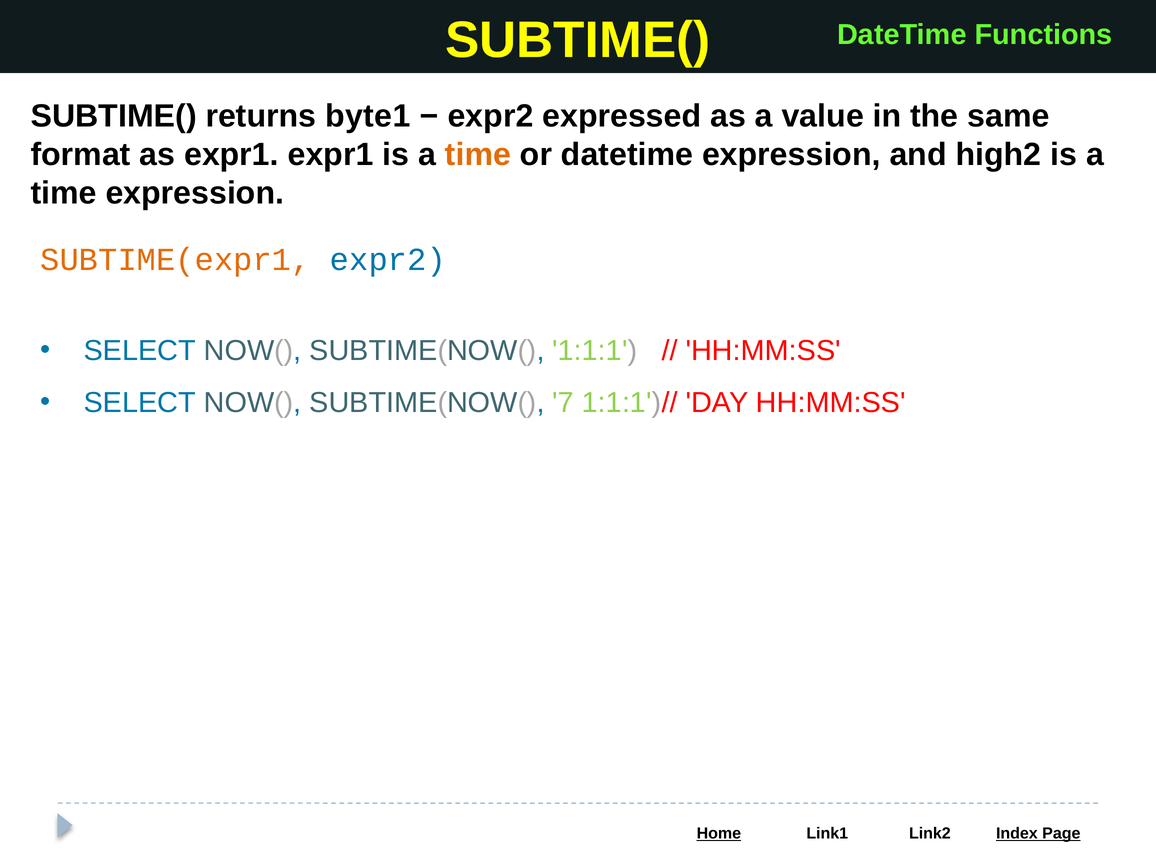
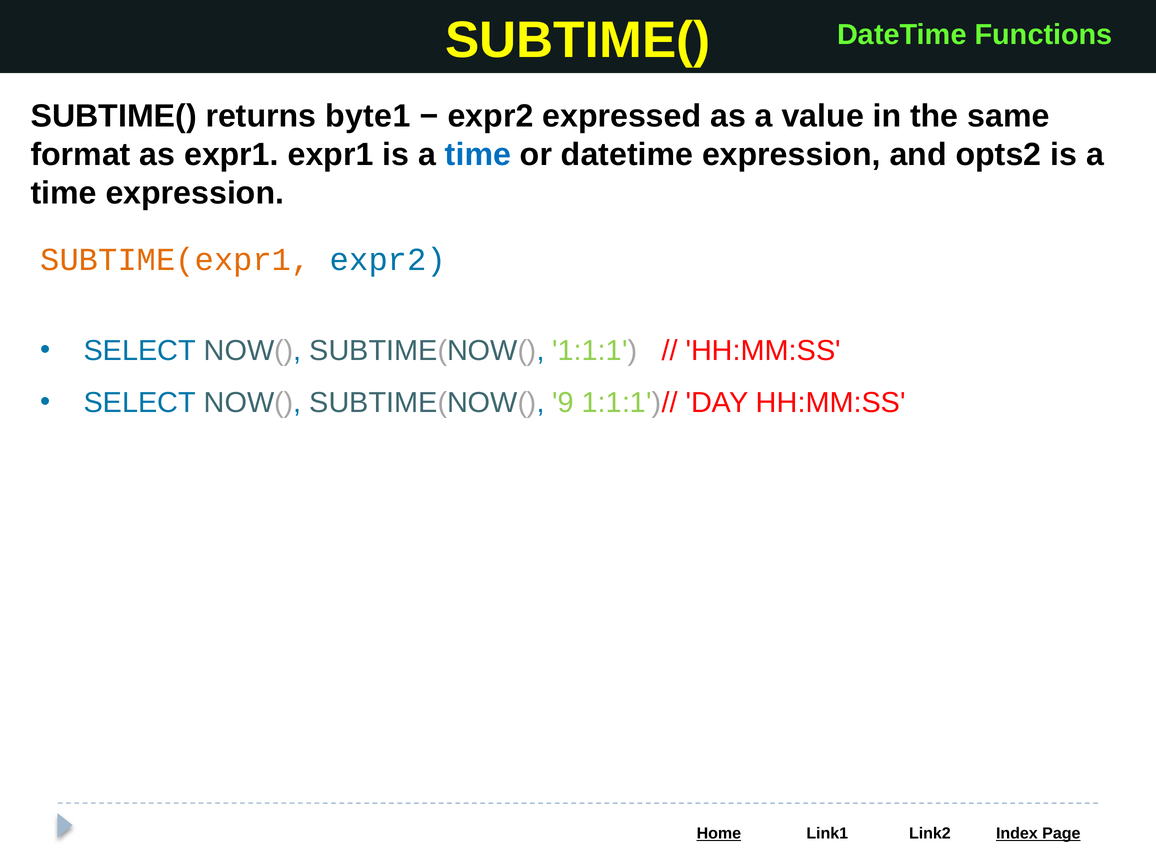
time at (478, 155) colour: orange -> blue
high2: high2 -> opts2
7: 7 -> 9
